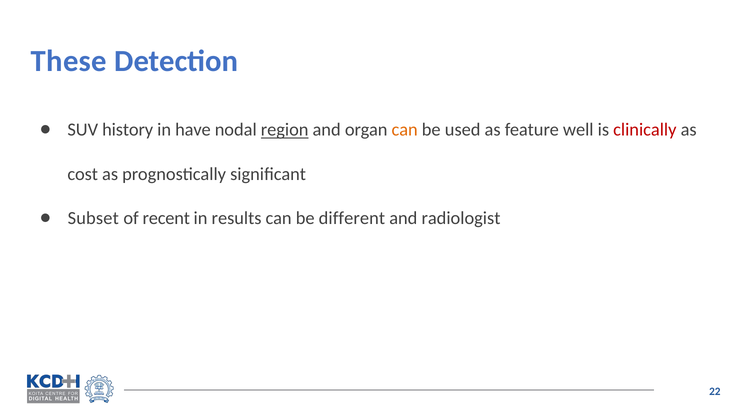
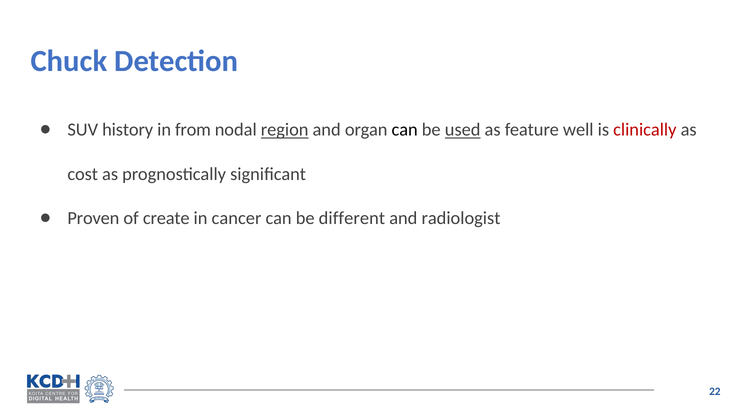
These: These -> Chuck
have: have -> from
can at (405, 130) colour: orange -> black
used underline: none -> present
Subset: Subset -> Proven
recent: recent -> create
results: results -> cancer
